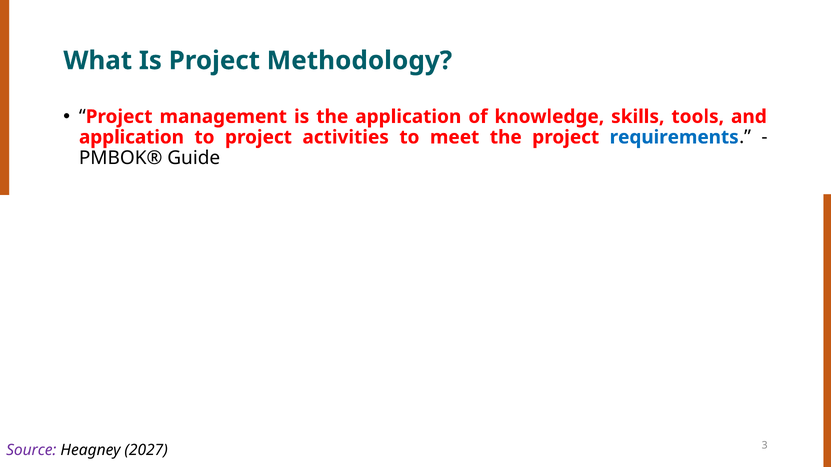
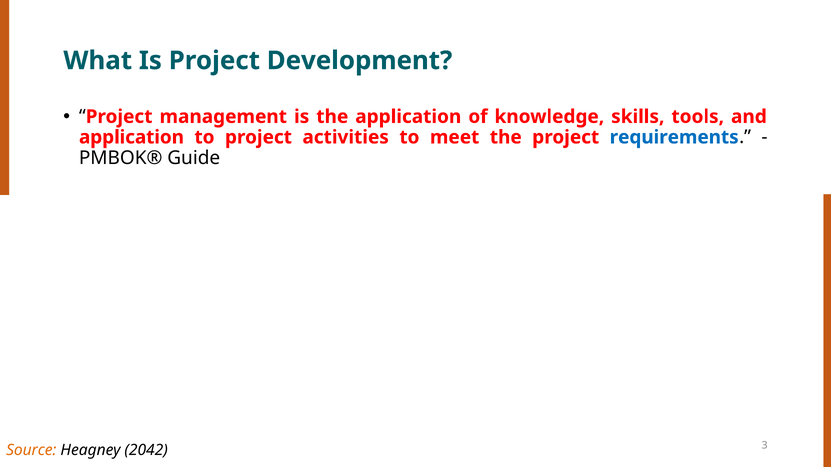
Methodology: Methodology -> Development
Source colour: purple -> orange
2027: 2027 -> 2042
